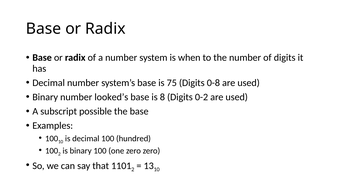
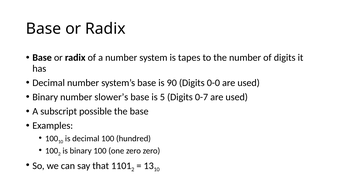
when: when -> tapes
75: 75 -> 90
0-8: 0-8 -> 0-0
looked’s: looked’s -> slower’s
8: 8 -> 5
0-2: 0-2 -> 0-7
